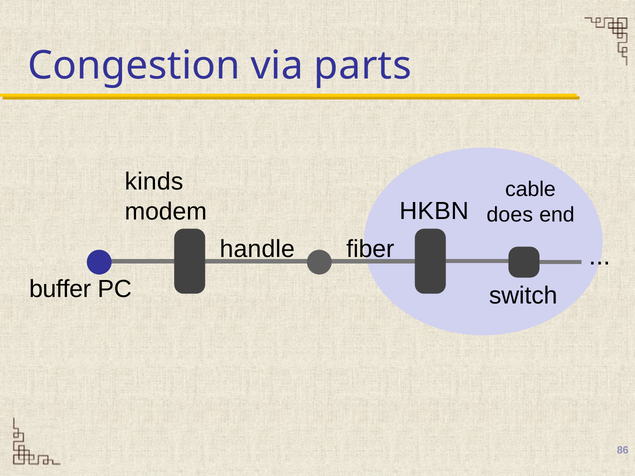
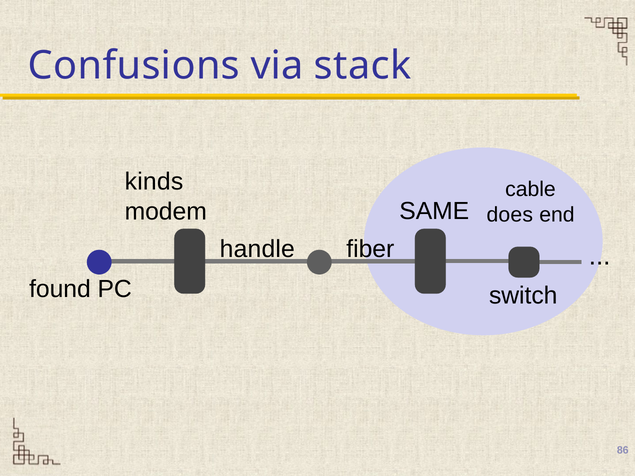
Congestion: Congestion -> Confusions
parts: parts -> stack
HKBN: HKBN -> SAME
buffer: buffer -> found
